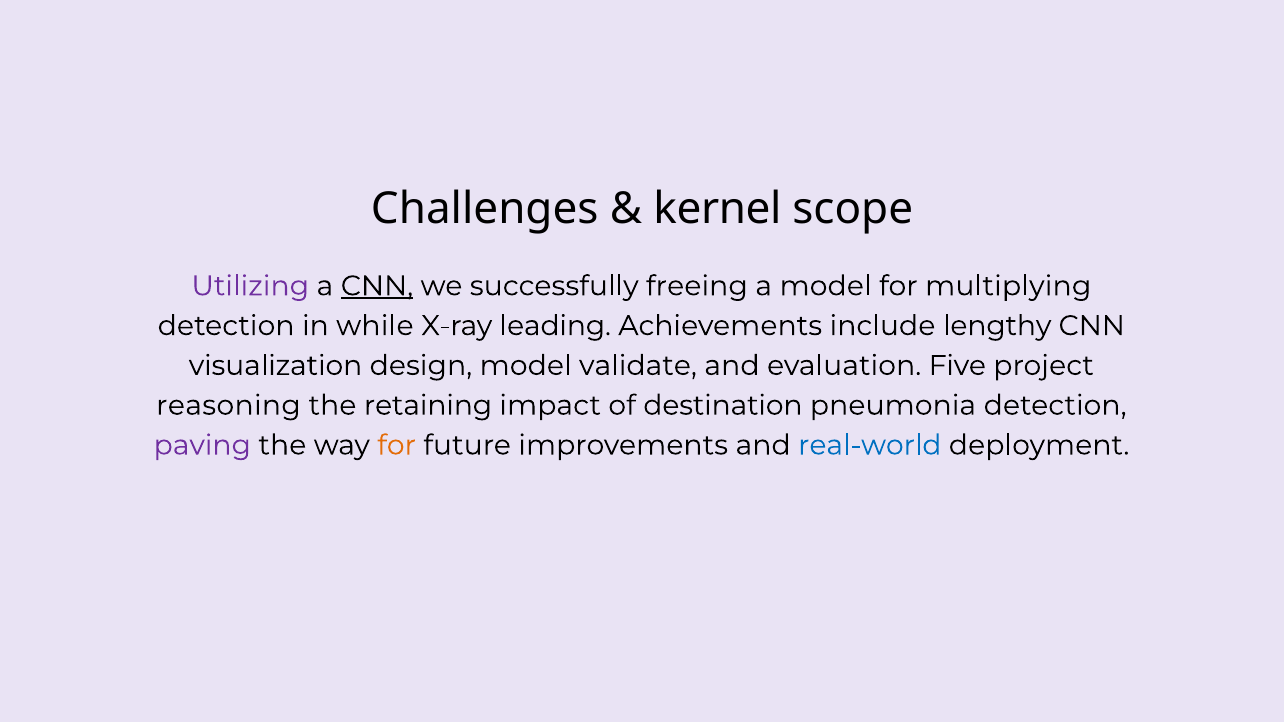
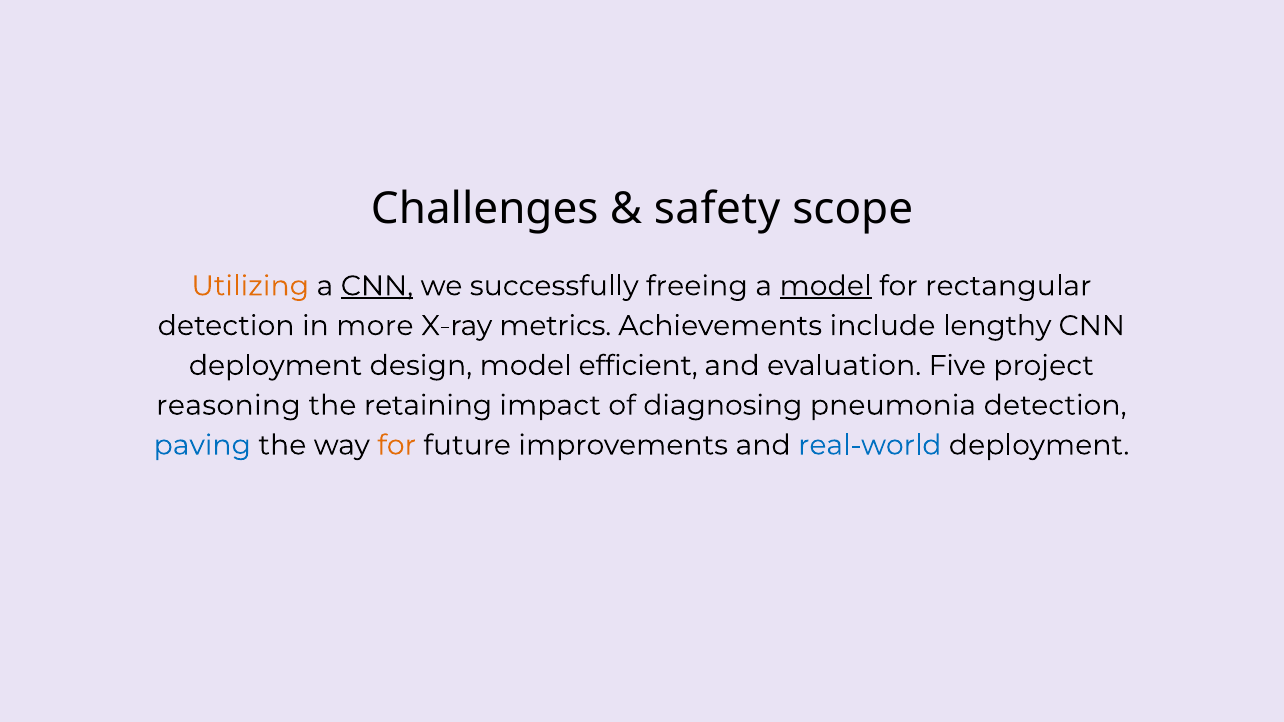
kernel: kernel -> safety
Utilizing colour: purple -> orange
model at (826, 286) underline: none -> present
multiplying: multiplying -> rectangular
while: while -> more
leading: leading -> metrics
visualization at (276, 366): visualization -> deployment
validate: validate -> efficient
destination: destination -> diagnosing
paving colour: purple -> blue
